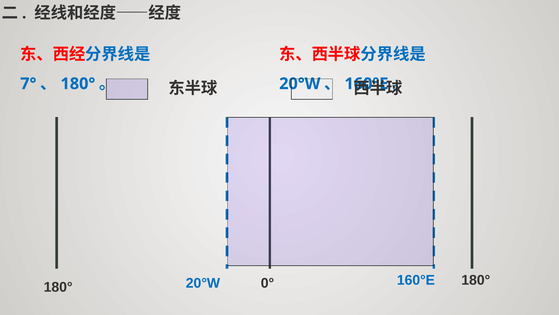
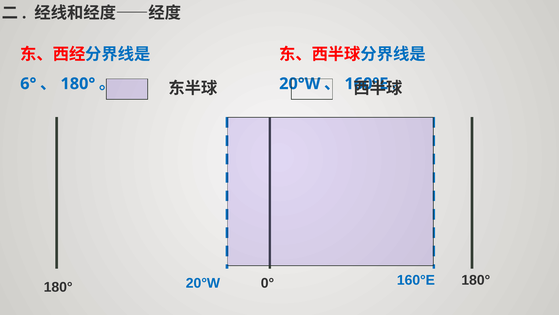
7°: 7° -> 6°
